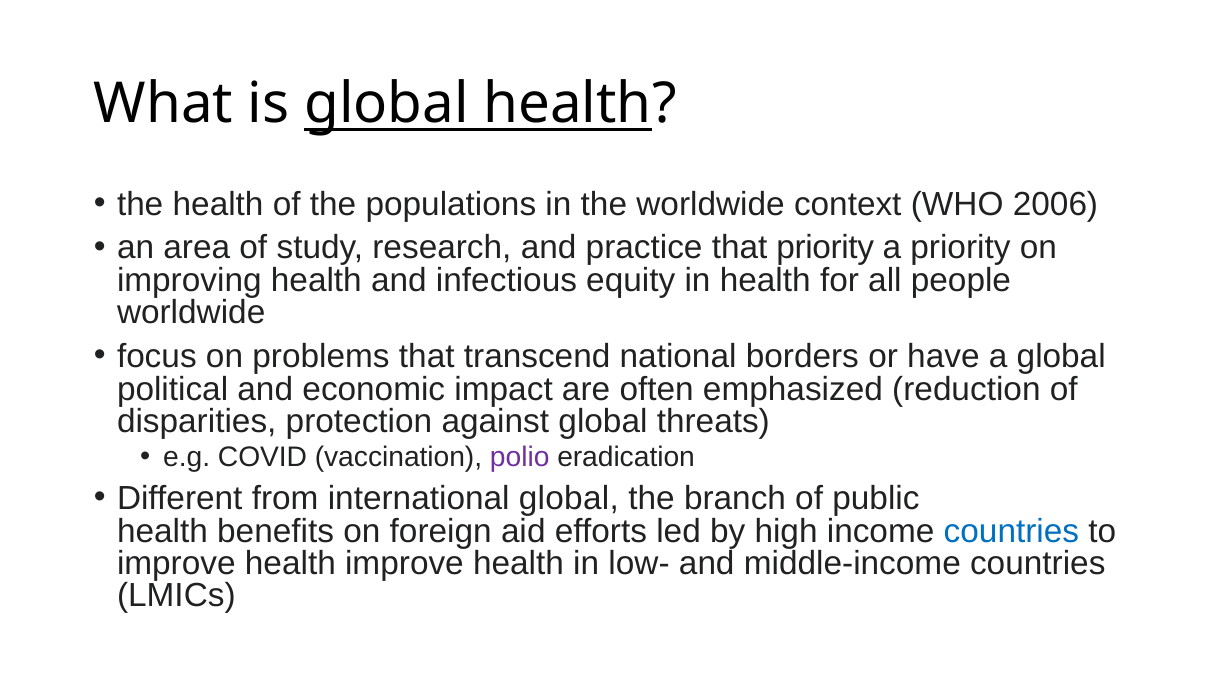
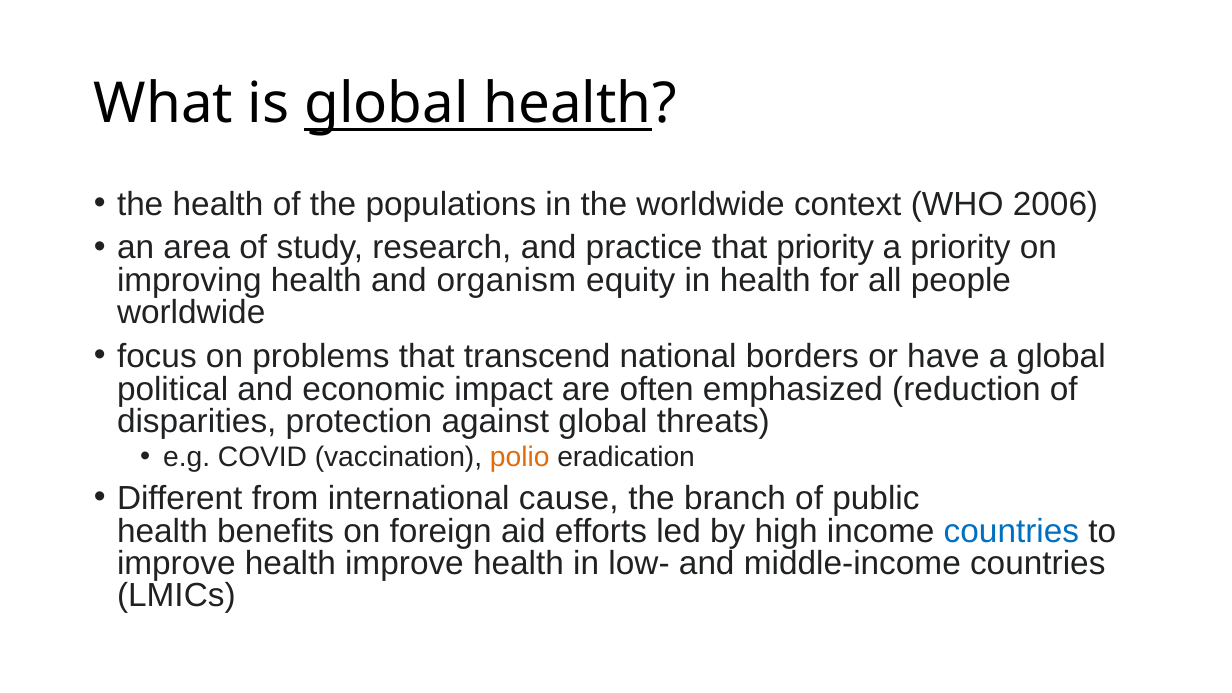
infectious: infectious -> organism
polio colour: purple -> orange
international global: global -> cause
